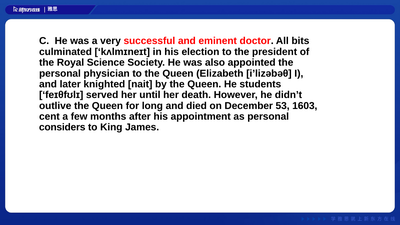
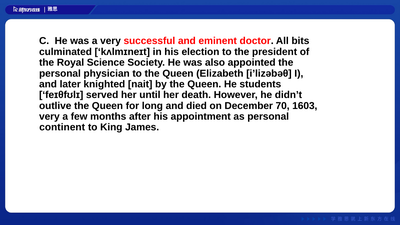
53: 53 -> 70
cent at (49, 117): cent -> very
considers: considers -> continent
